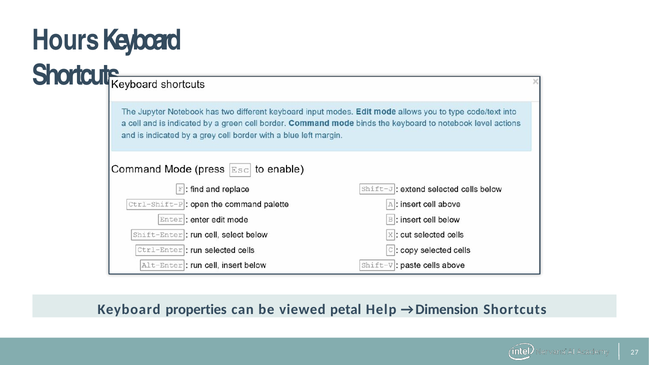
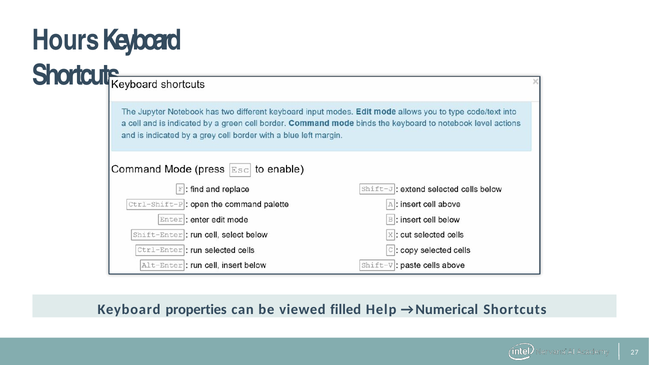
petal: petal -> filled
Dimension: Dimension -> Numerical
